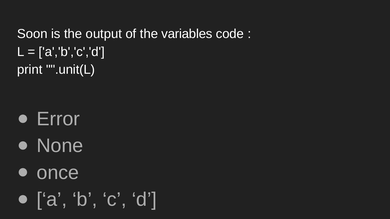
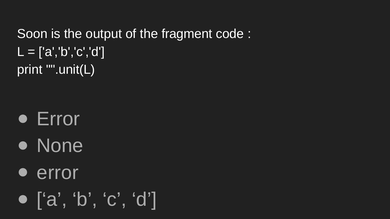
variables: variables -> fragment
once at (58, 173): once -> error
